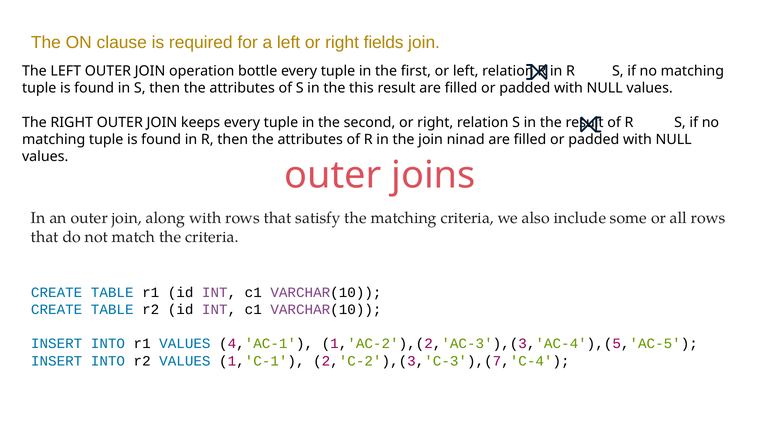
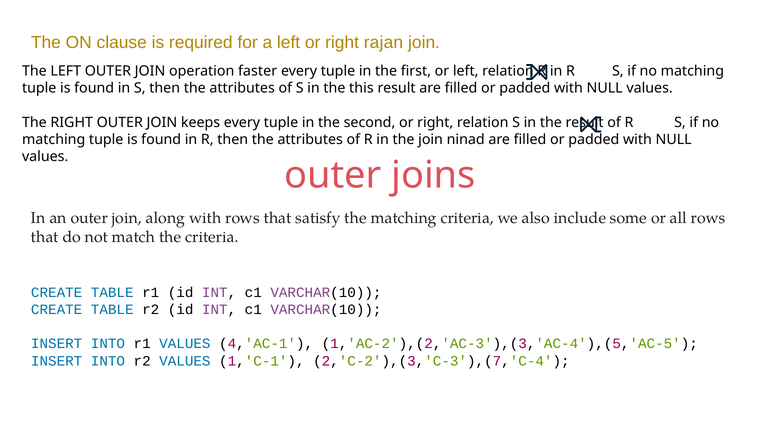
fields: fields -> rajan
bottle: bottle -> faster
